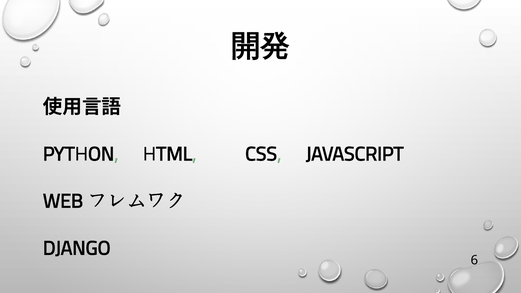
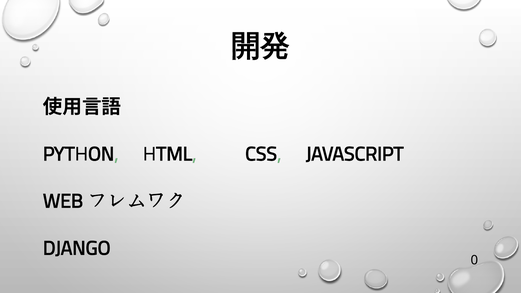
6: 6 -> 0
